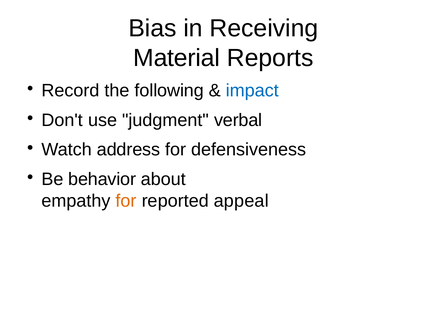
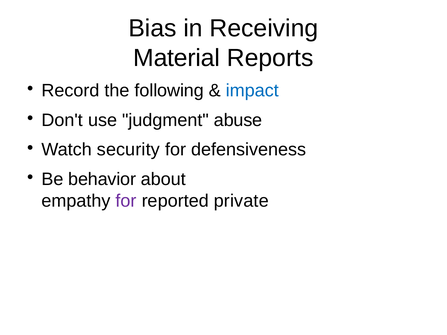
verbal: verbal -> abuse
address: address -> security
for at (126, 201) colour: orange -> purple
appeal: appeal -> private
